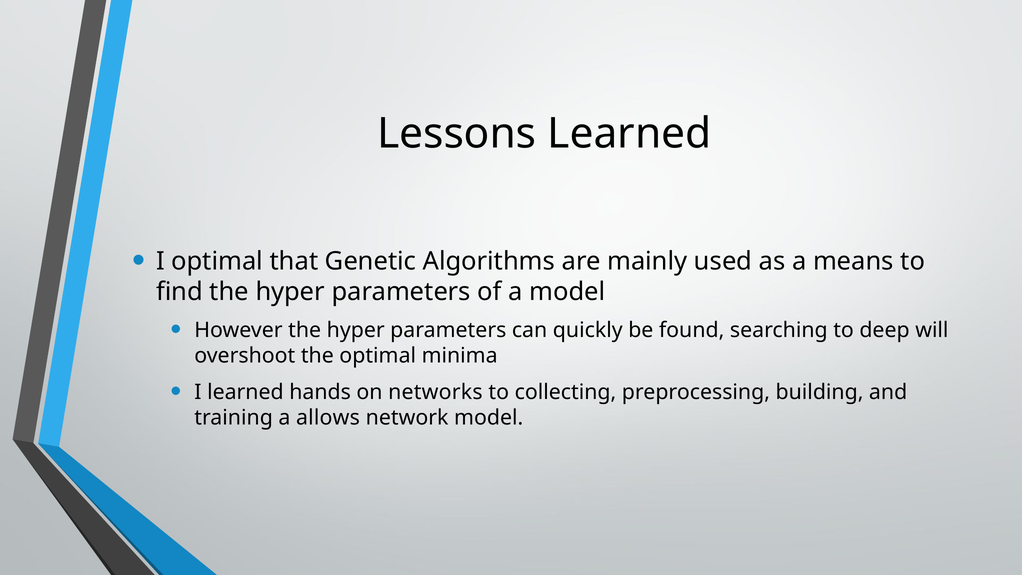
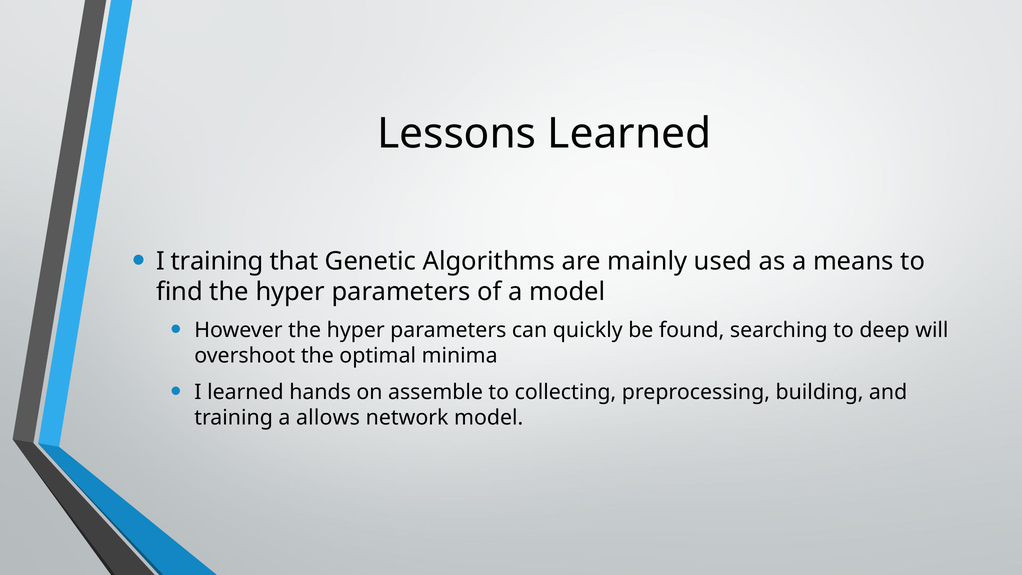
I optimal: optimal -> training
networks: networks -> assemble
